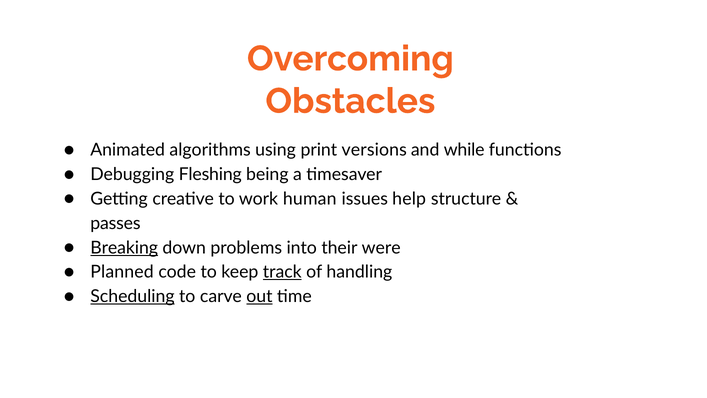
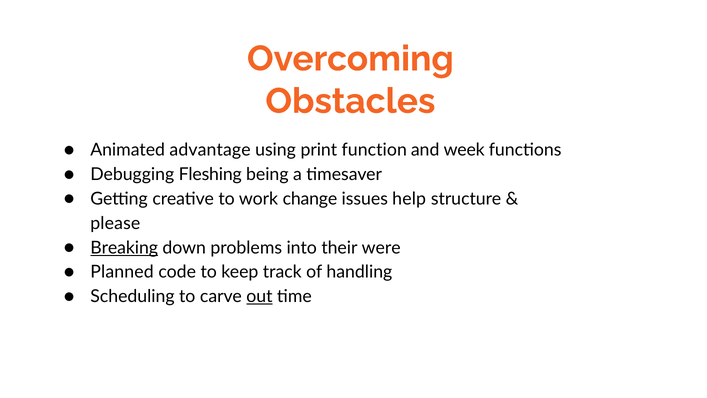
algorithms: algorithms -> advantage
versions: versions -> function
while: while -> week
human: human -> change
passes: passes -> please
track underline: present -> none
Scheduling underline: present -> none
